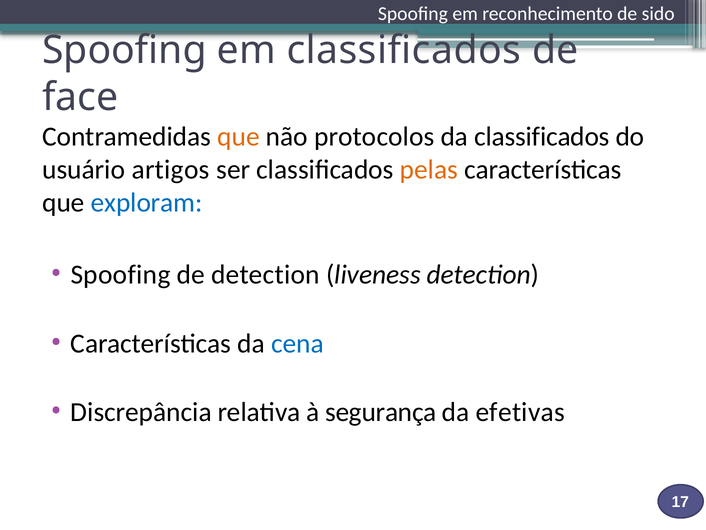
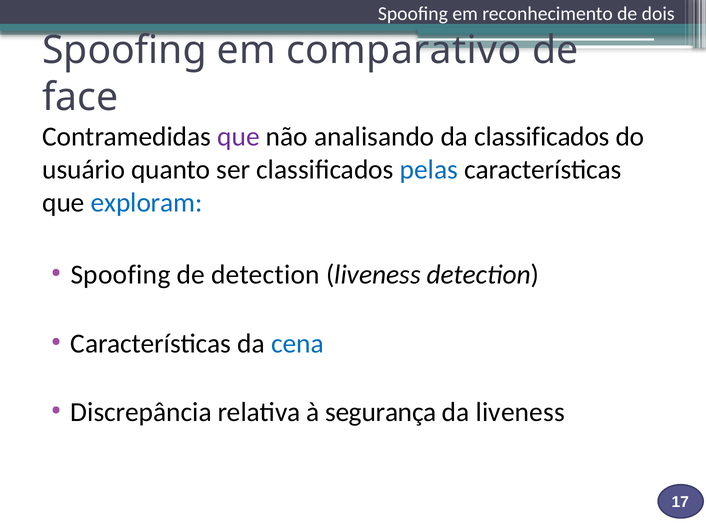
sido: sido -> dois
em classificados: classificados -> comparativo
que at (239, 137) colour: orange -> purple
protocolos: protocolos -> analisando
artigos: artigos -> quanto
pelas colour: orange -> blue
da efetivas: efetivas -> liveness
